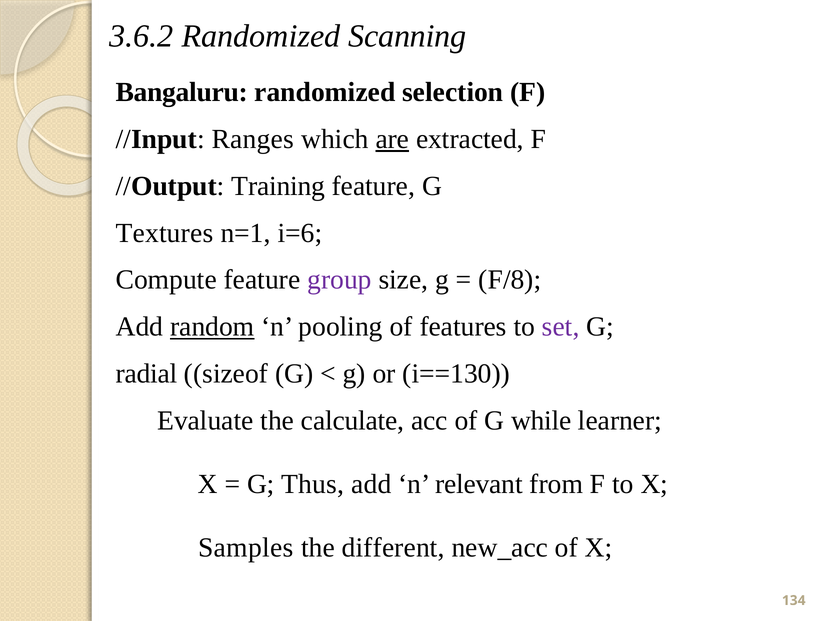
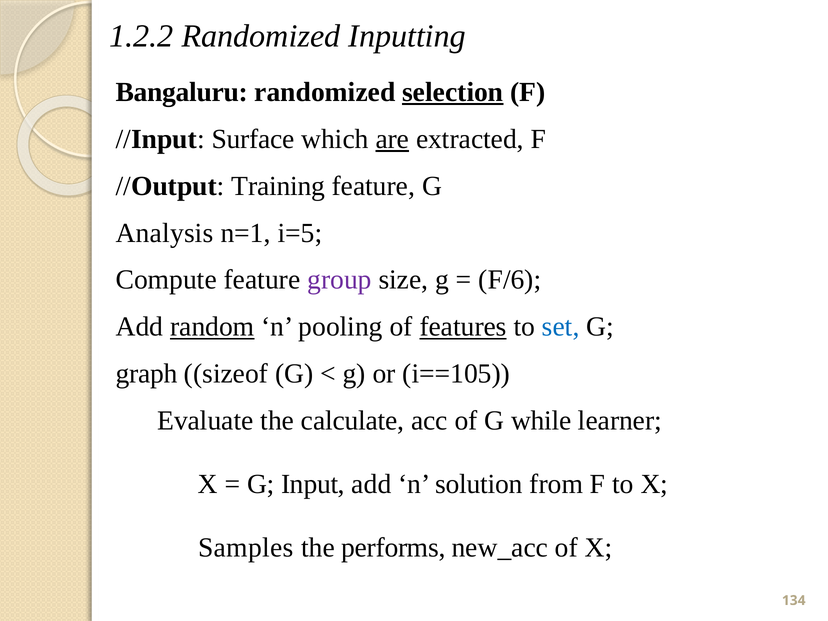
3.6.2: 3.6.2 -> 1.2.2
Scanning: Scanning -> Inputting
selection underline: none -> present
Ranges: Ranges -> Surface
Textures: Textures -> Analysis
i=6: i=6 -> i=5
F/8: F/8 -> F/6
features underline: none -> present
set colour: purple -> blue
radial: radial -> graph
i==130: i==130 -> i==105
Thus: Thus -> Input
relevant: relevant -> solution
different: different -> performs
